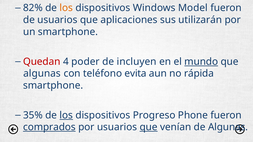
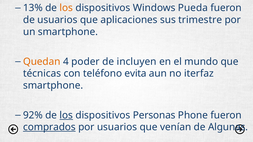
82%: 82% -> 13%
Model: Model -> Pueda
utilizarán: utilizarán -> trimestre
Quedan colour: red -> orange
mundo underline: present -> none
algunas at (42, 74): algunas -> técnicas
rápida: rápida -> iterfaz
35%: 35% -> 92%
Progreso: Progreso -> Personas
que at (149, 127) underline: present -> none
